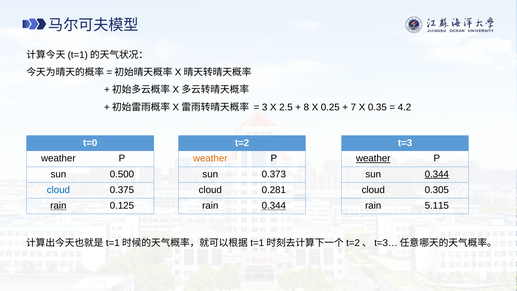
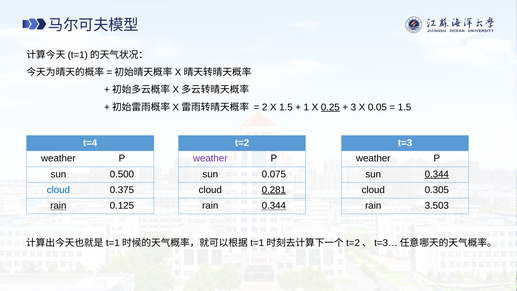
3: 3 -> 2
X 2.5: 2.5 -> 1.5
8: 8 -> 1
0.25 underline: none -> present
7: 7 -> 3
0.35: 0.35 -> 0.05
4.2 at (404, 107): 4.2 -> 1.5
t=0: t=0 -> t=4
weather at (210, 158) colour: orange -> purple
weather at (373, 158) underline: present -> none
0.373: 0.373 -> 0.075
0.281 underline: none -> present
5.115: 5.115 -> 3.503
